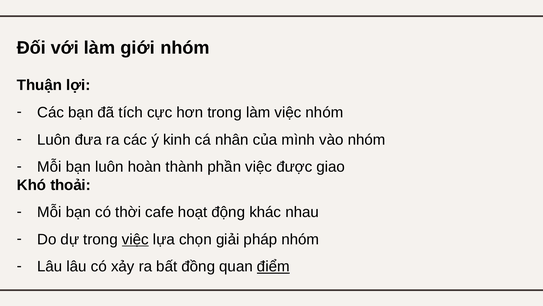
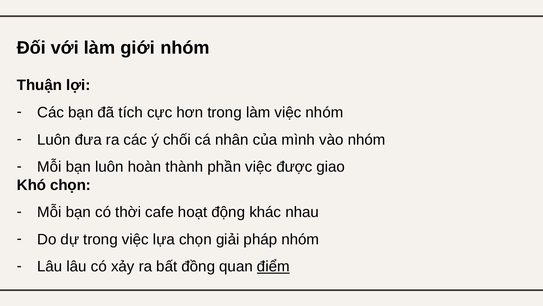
kinh: kinh -> chối
Khó thoải: thoải -> chọn
việc at (135, 239) underline: present -> none
